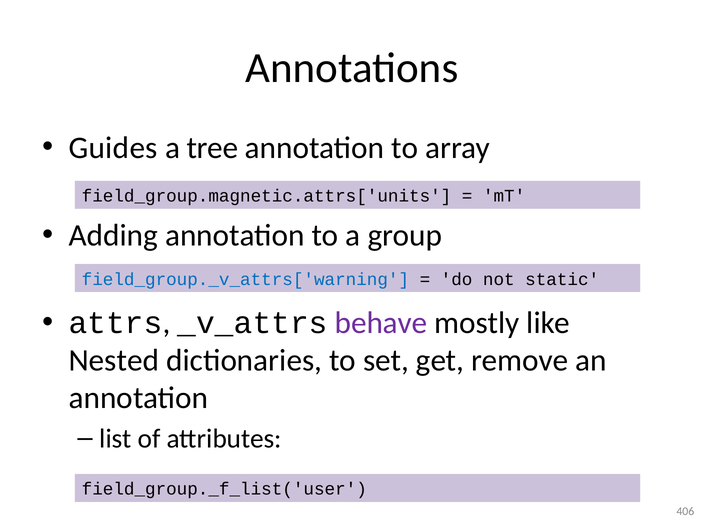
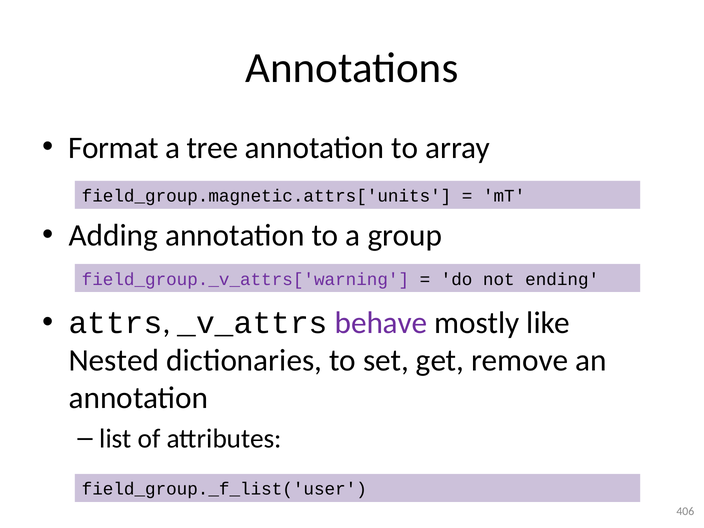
Guides: Guides -> Format
field_group._v_attrs['warning colour: blue -> purple
static: static -> ending
